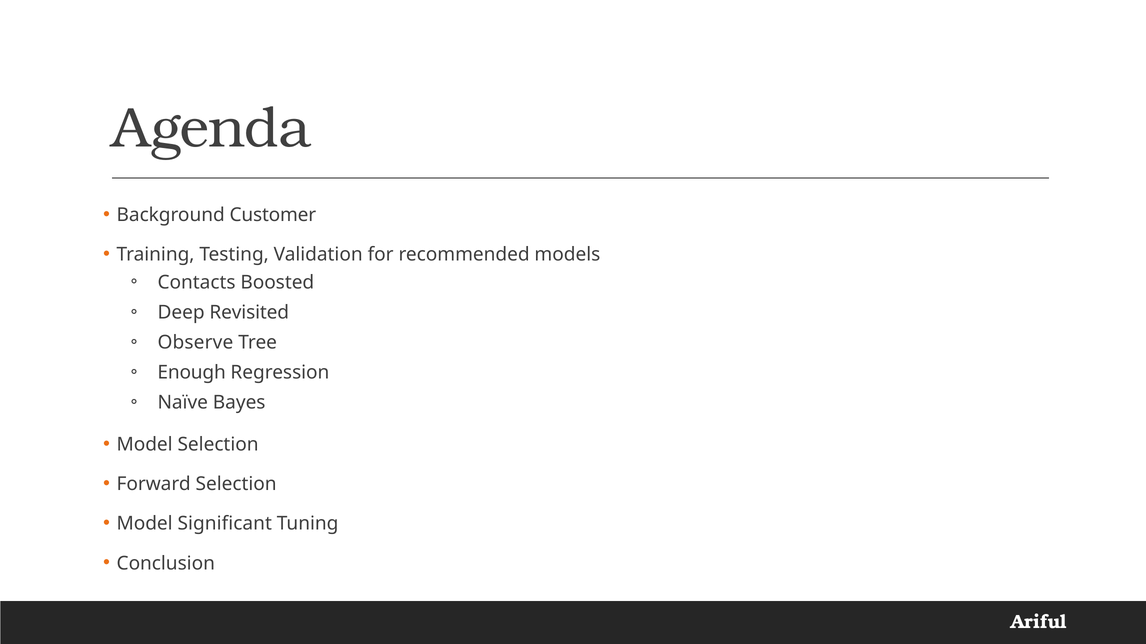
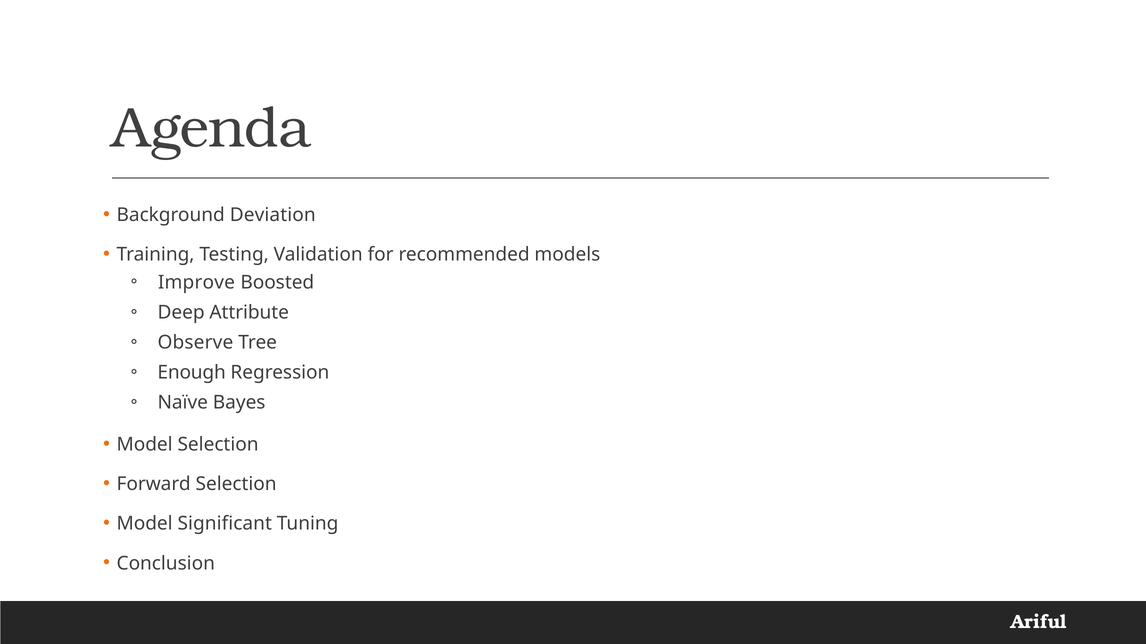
Customer: Customer -> Deviation
Contacts: Contacts -> Improve
Revisited: Revisited -> Attribute
